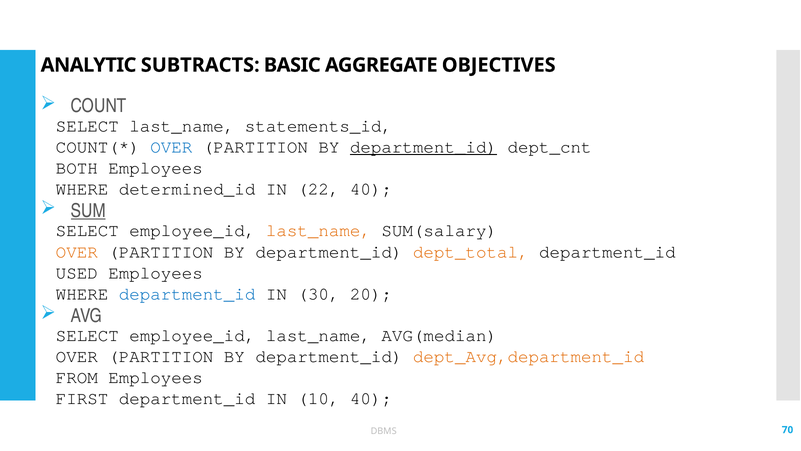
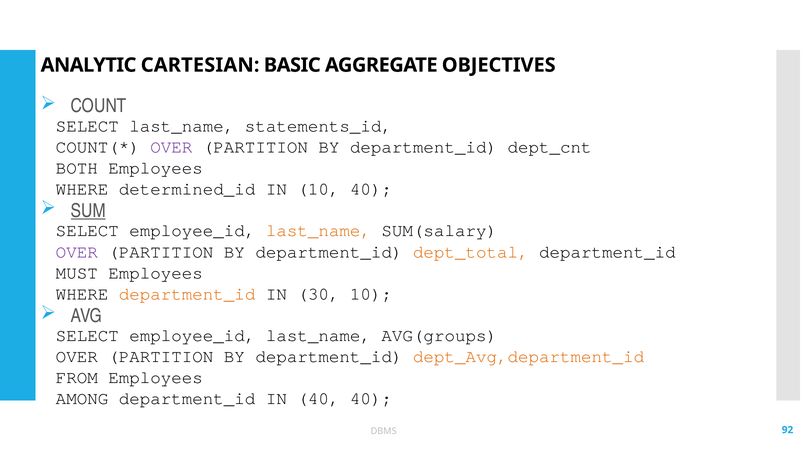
SUBTRACTS: SUBTRACTS -> CARTESIAN
OVER at (171, 147) colour: blue -> purple
department_id at (423, 147) underline: present -> none
IN 22: 22 -> 10
OVER at (77, 251) colour: orange -> purple
USED: USED -> MUST
department_id at (187, 293) colour: blue -> orange
30 20: 20 -> 10
AVG(median: AVG(median -> AVG(groups
FIRST: FIRST -> AMONG
IN 10: 10 -> 40
70: 70 -> 92
